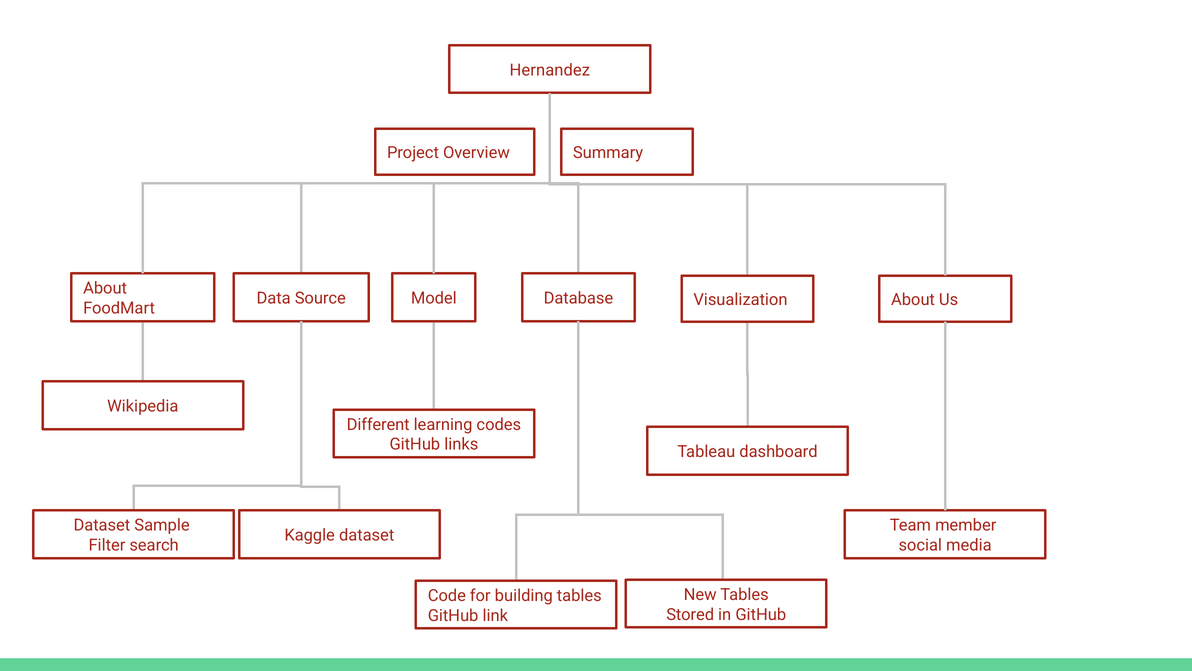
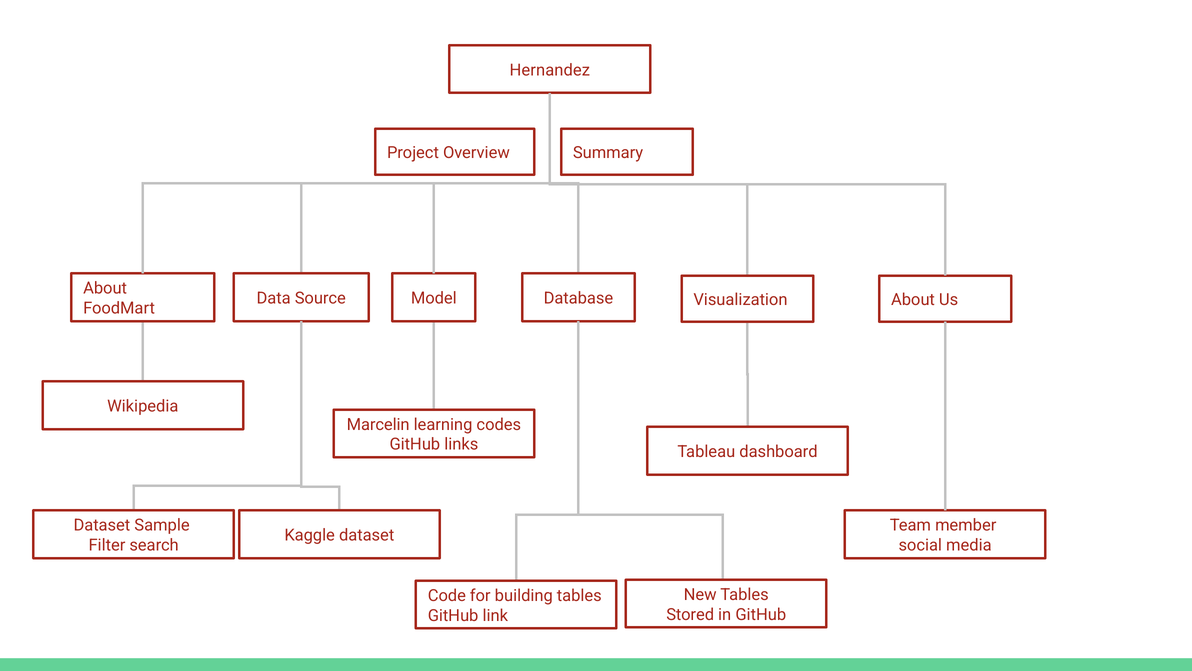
Different: Different -> Marcelin
